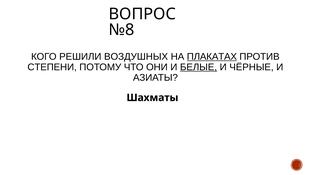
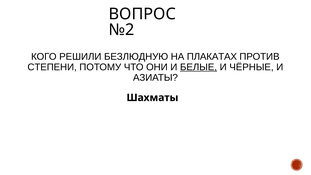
№8: №8 -> №2
ВОЗДУШНЫХ: ВОЗДУШНЫХ -> БЕЗЛЮДНУЮ
ПЛАКАТАХ underline: present -> none
